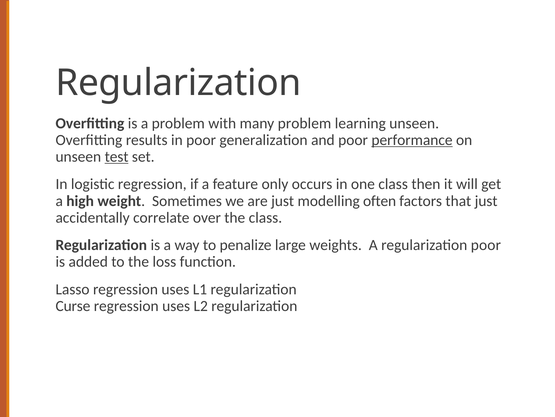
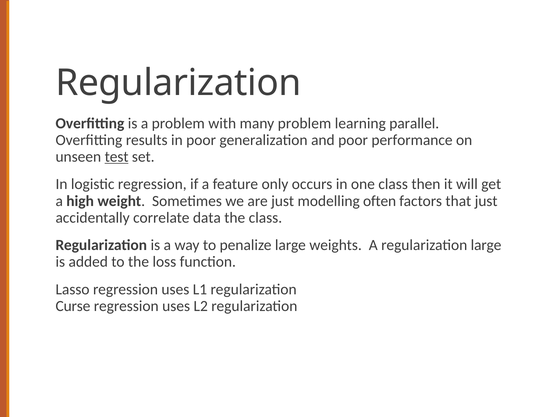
learning unseen: unseen -> parallel
performance underline: present -> none
over: over -> data
regularization poor: poor -> large
